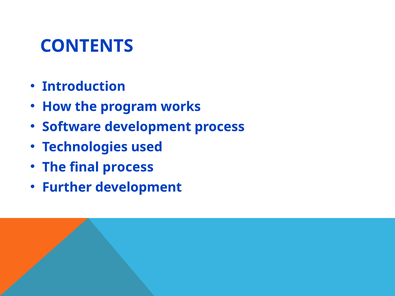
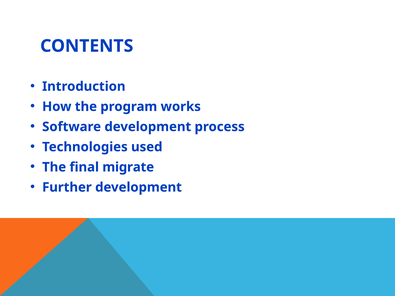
final process: process -> migrate
